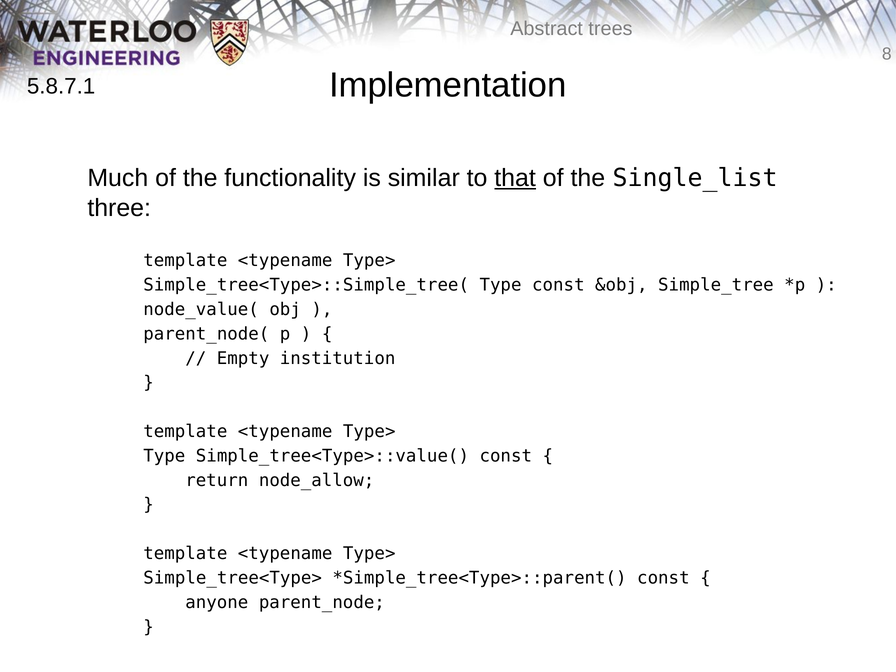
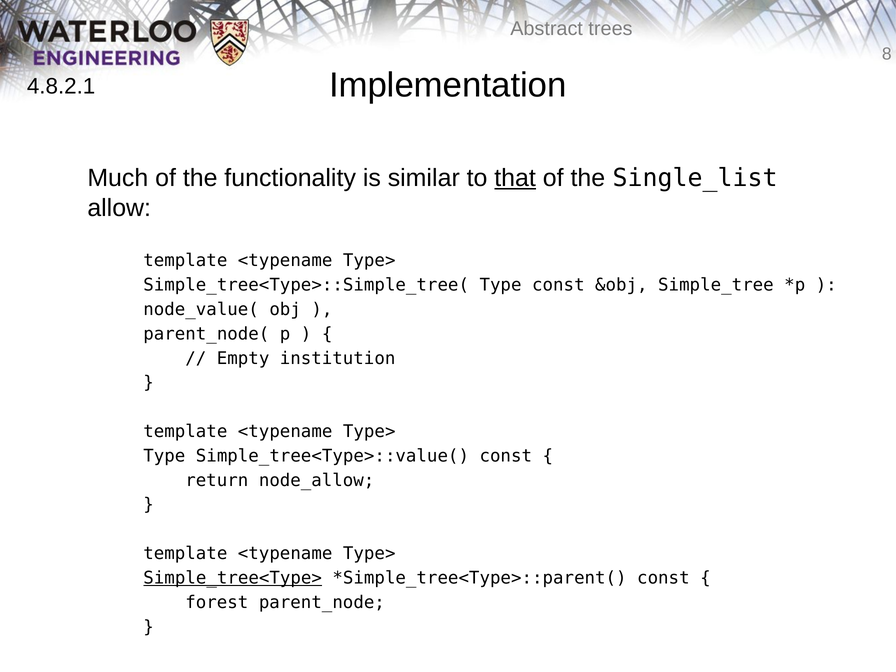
5.8.7.1: 5.8.7.1 -> 4.8.2.1
three: three -> allow
Simple_tree<Type> underline: none -> present
anyone: anyone -> forest
